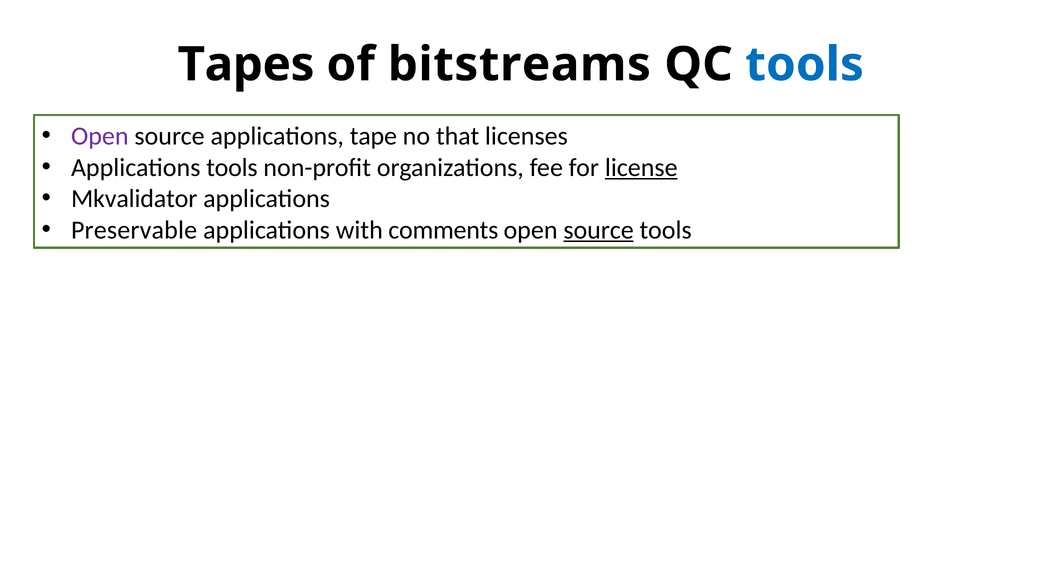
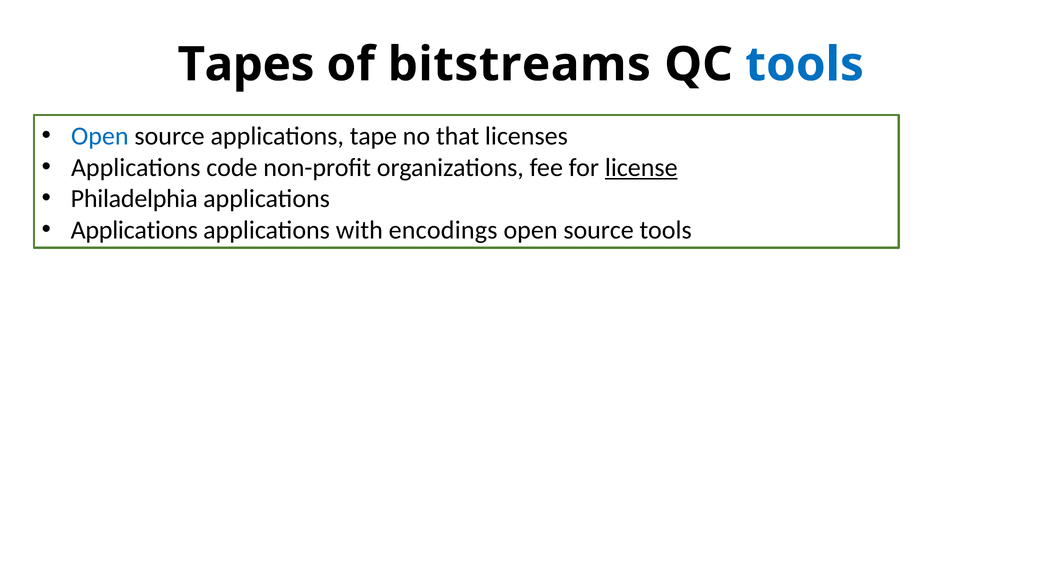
Open at (100, 136) colour: purple -> blue
Applications tools: tools -> code
Mkvalidator: Mkvalidator -> Philadelphia
Preservable at (134, 230): Preservable -> Applications
comments: comments -> encodings
source at (599, 230) underline: present -> none
